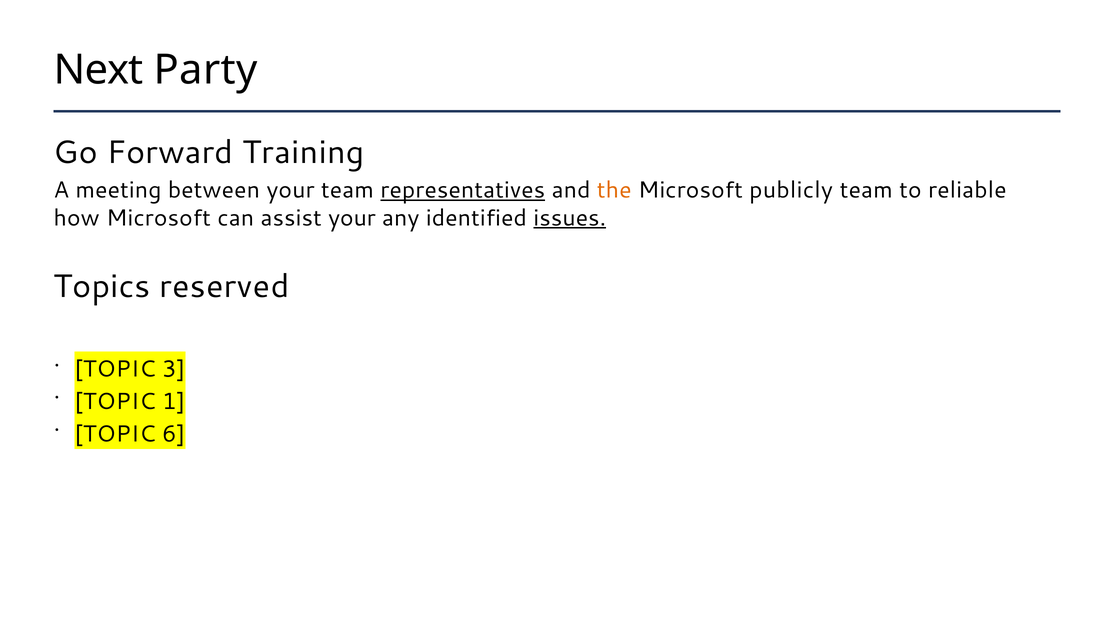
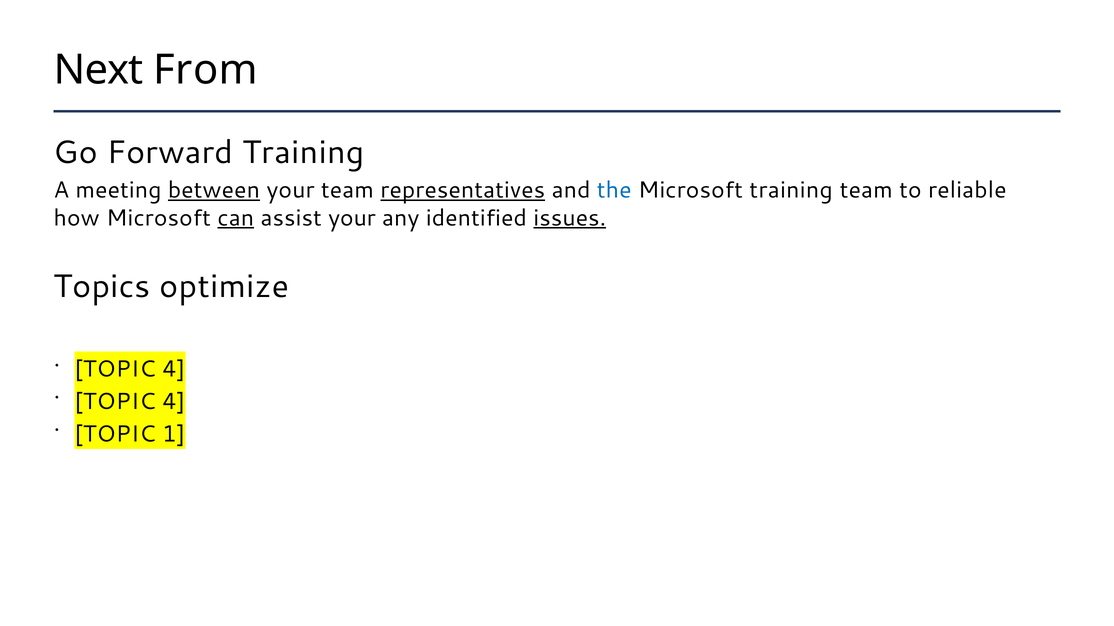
Party: Party -> From
between underline: none -> present
the colour: orange -> blue
Microsoft publicly: publicly -> training
can underline: none -> present
reserved: reserved -> optimize
3 at (174, 370): 3 -> 4
1 at (174, 402): 1 -> 4
6: 6 -> 1
